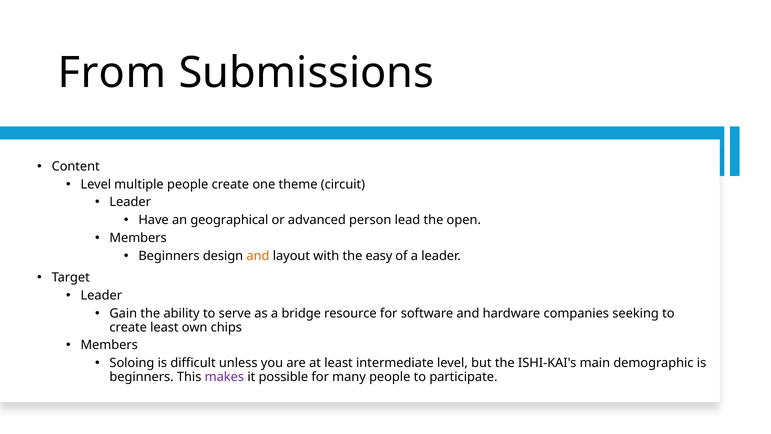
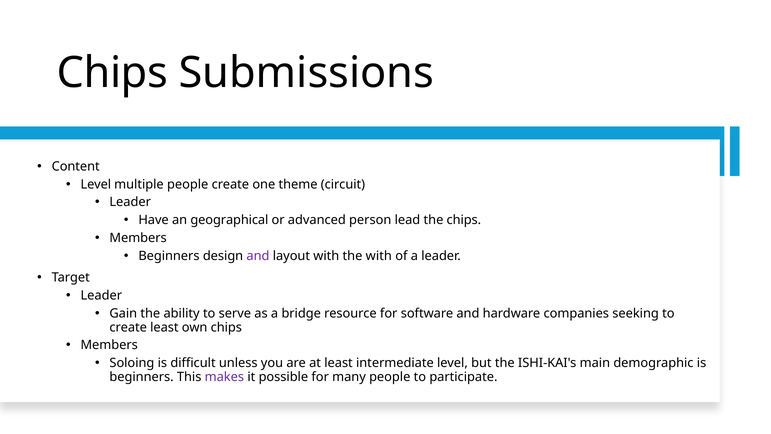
From at (112, 73): From -> Chips
the open: open -> chips
and at (258, 256) colour: orange -> purple
the easy: easy -> with
